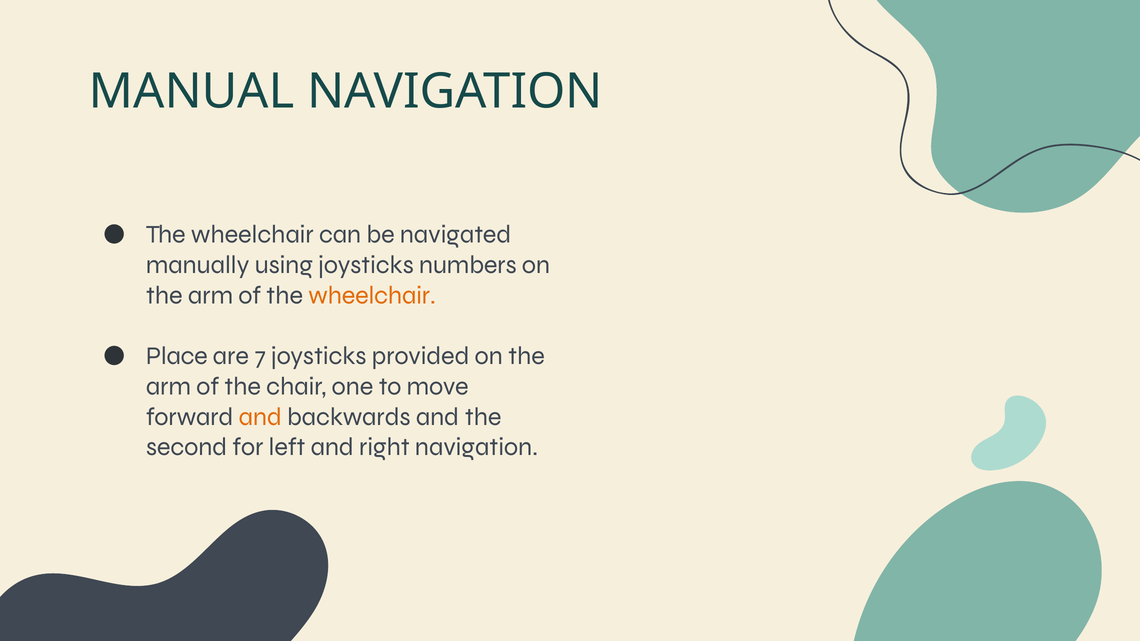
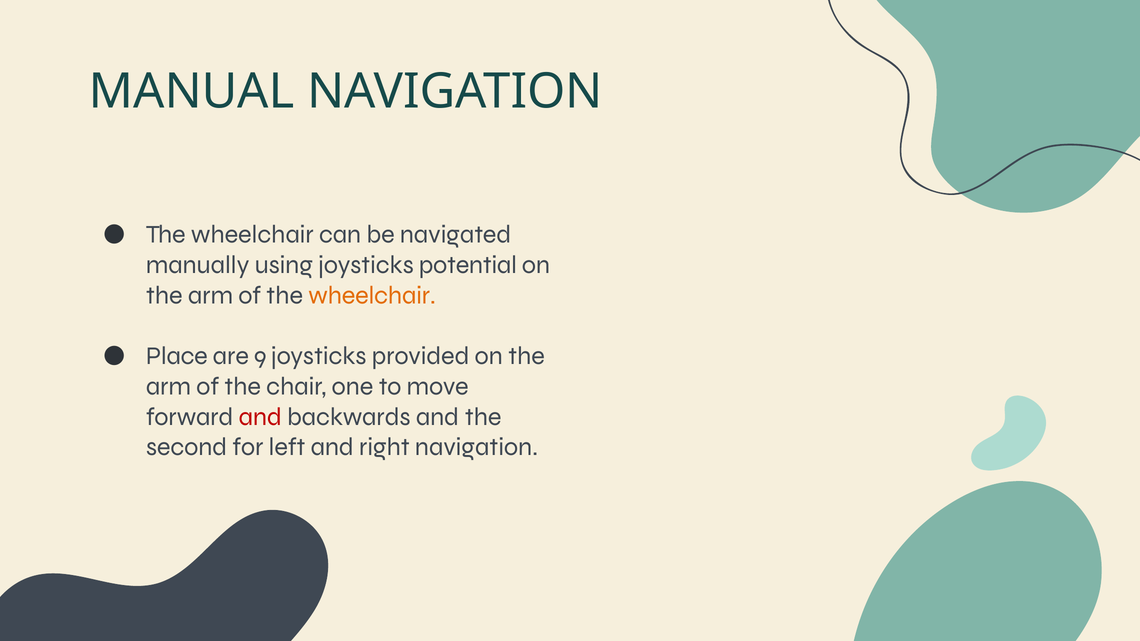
numbers: numbers -> potential
7: 7 -> 9
and at (260, 417) colour: orange -> red
